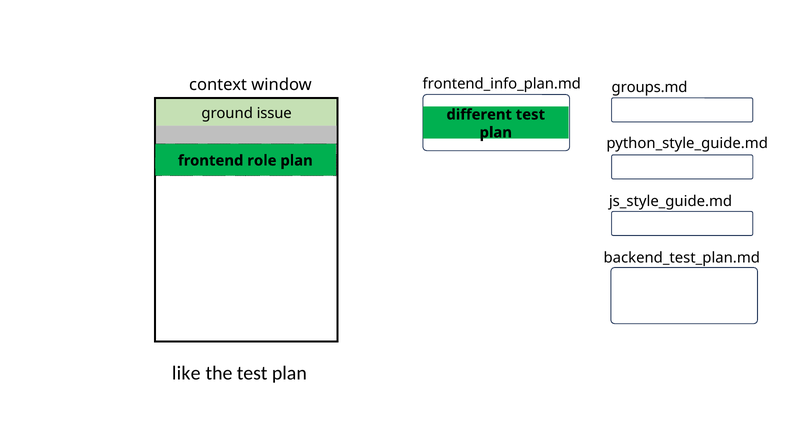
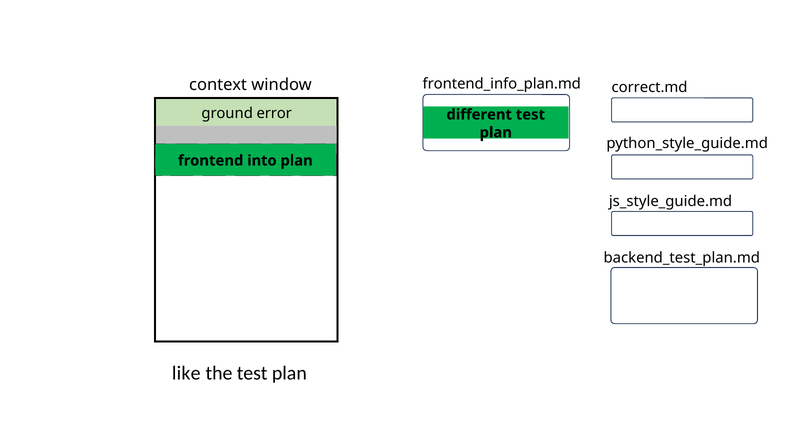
groups.md: groups.md -> correct.md
issue: issue -> error
role: role -> into
